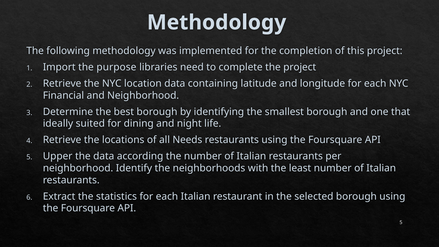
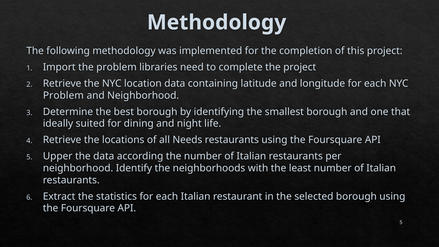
the purpose: purpose -> problem
Financial at (63, 95): Financial -> Problem
